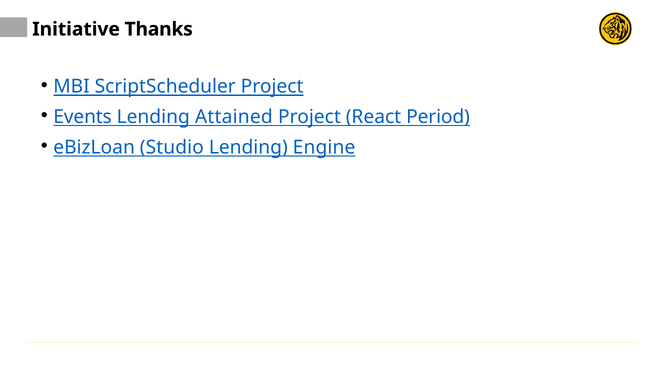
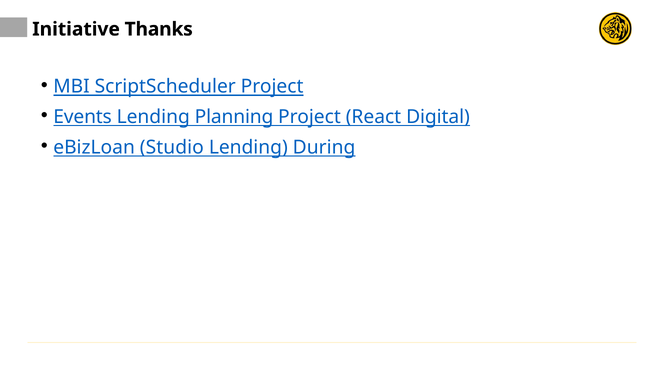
Attained: Attained -> Planning
Period: Period -> Digital
Engine: Engine -> During
